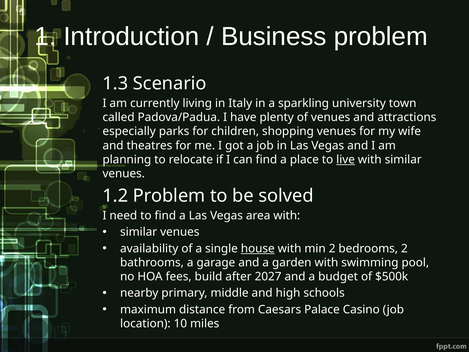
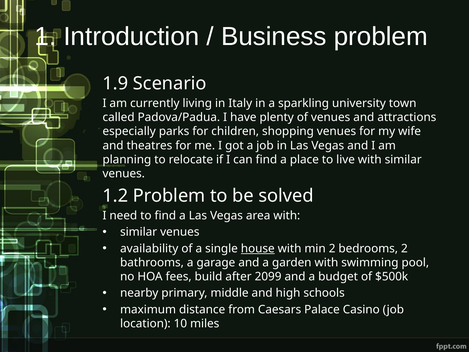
1.3: 1.3 -> 1.9
live underline: present -> none
2027: 2027 -> 2099
